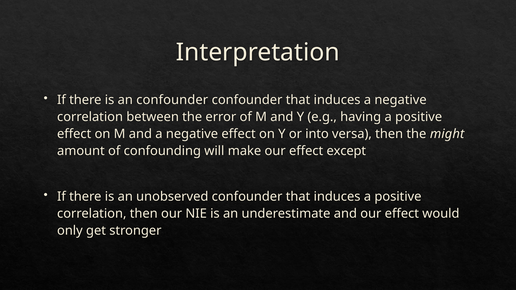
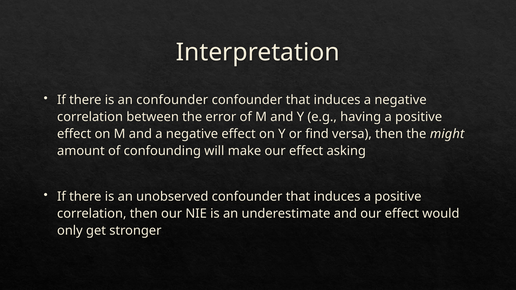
into: into -> find
except: except -> asking
